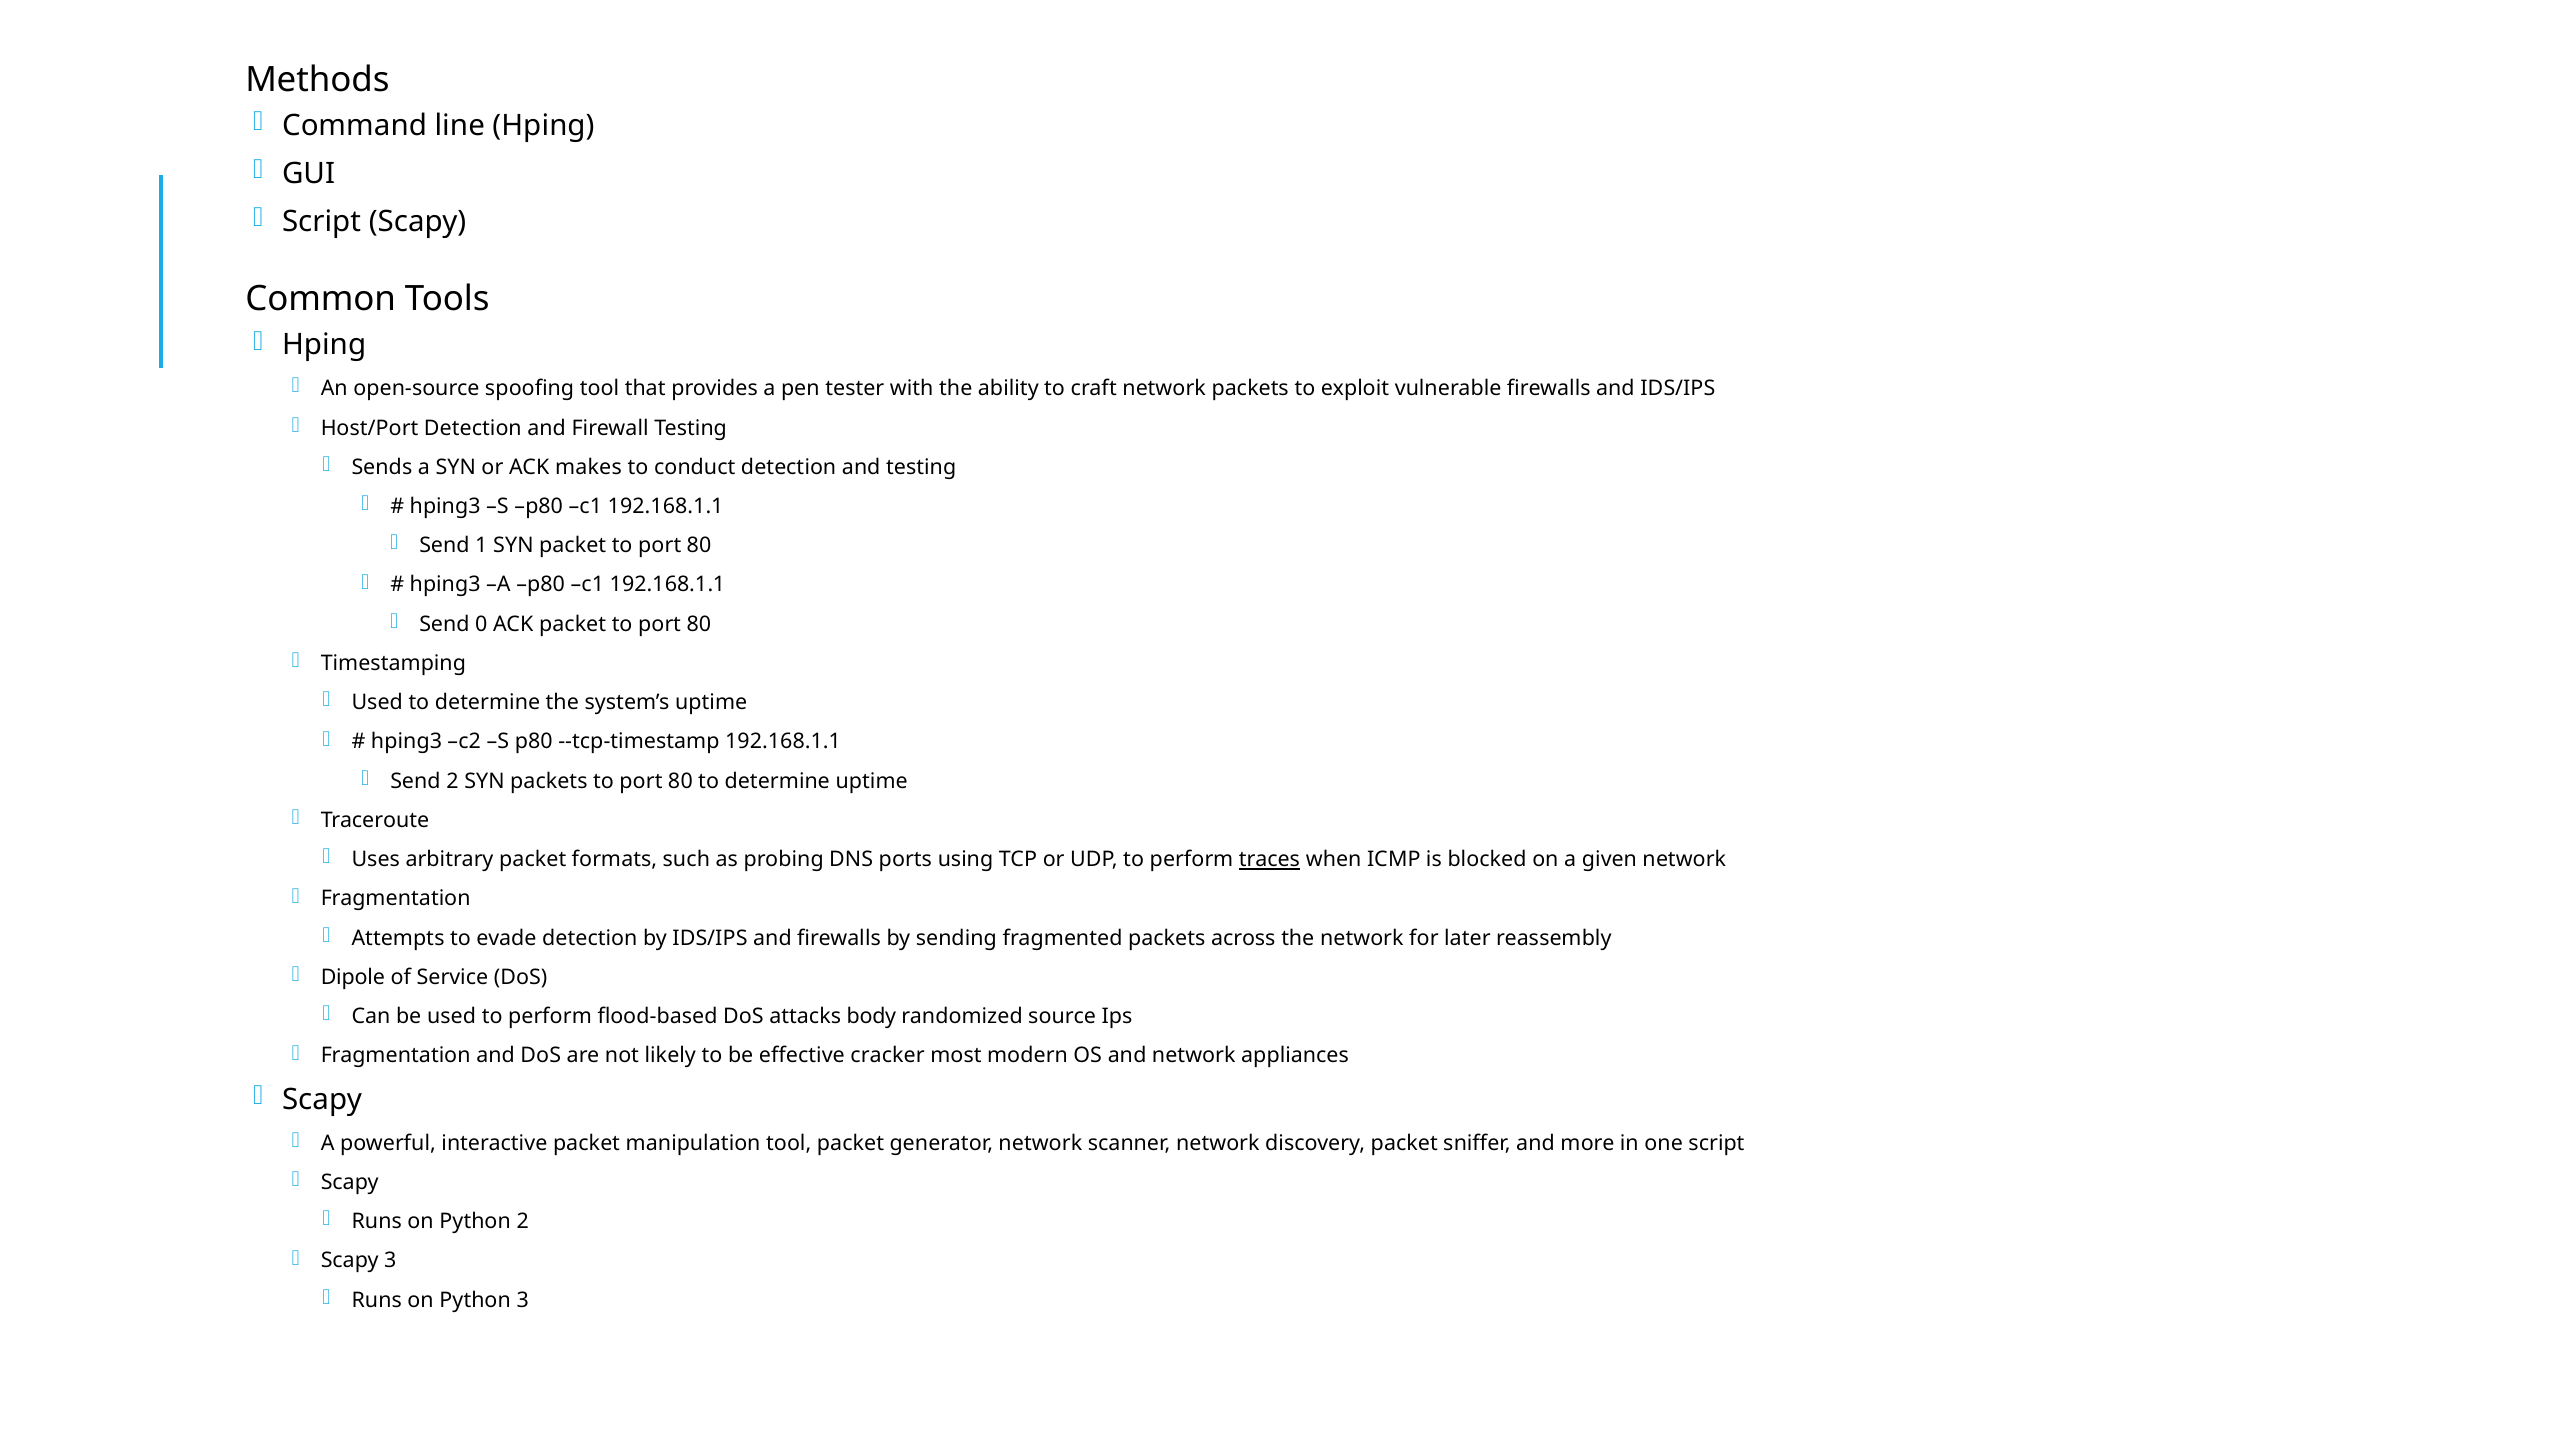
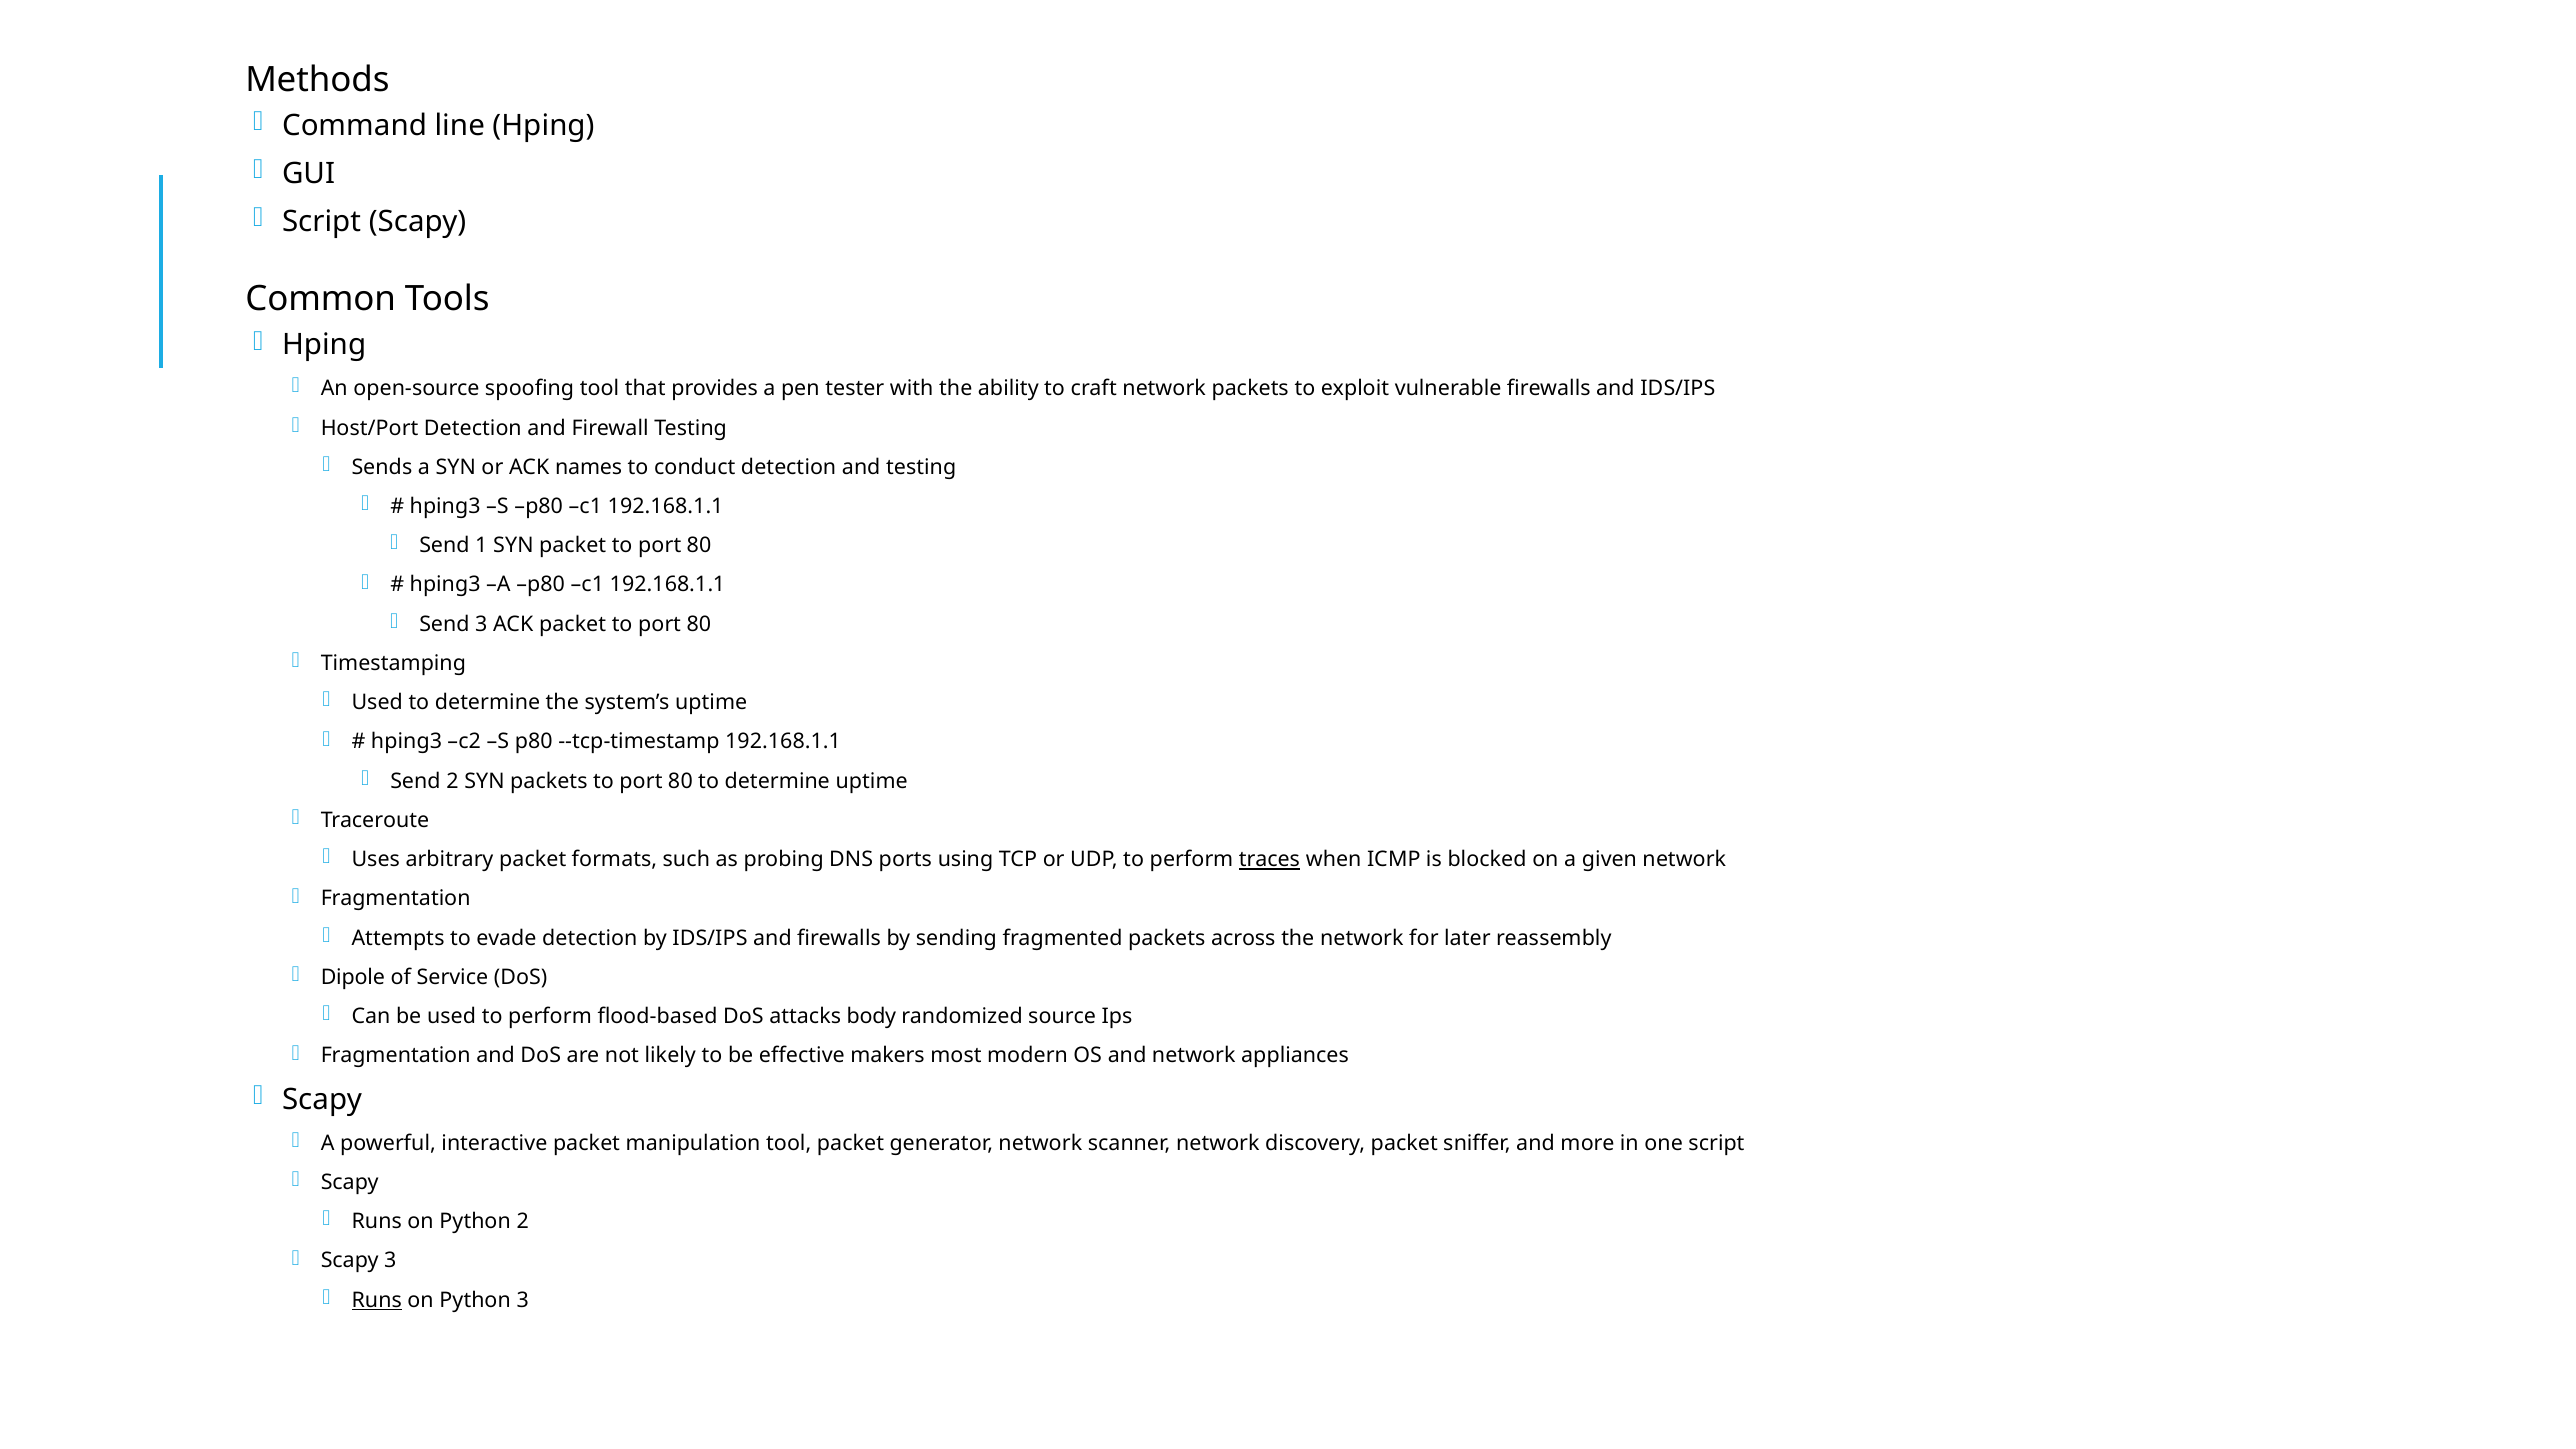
makes: makes -> names
Send 0: 0 -> 3
cracker: cracker -> makers
Runs at (377, 1300) underline: none -> present
